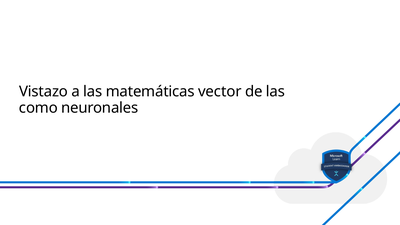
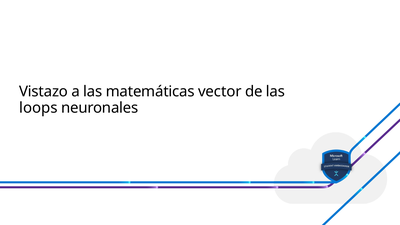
como: como -> loops
